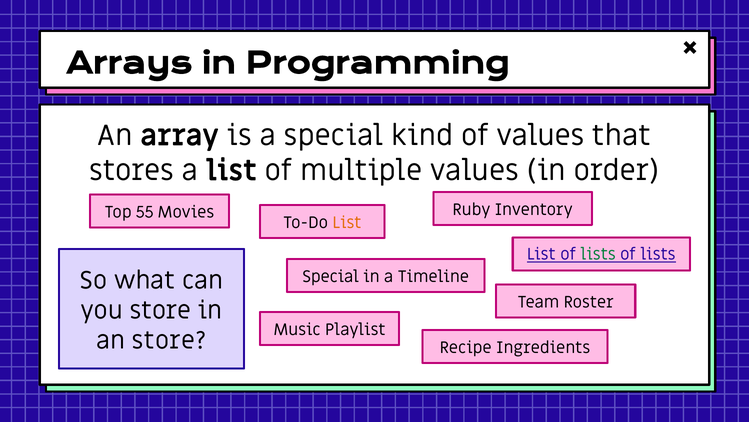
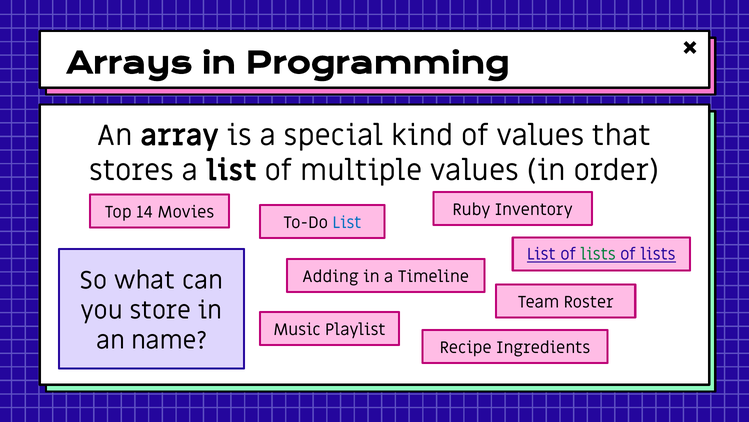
55: 55 -> 14
List at (347, 222) colour: orange -> blue
Special at (331, 276): Special -> Adding
an store: store -> name
